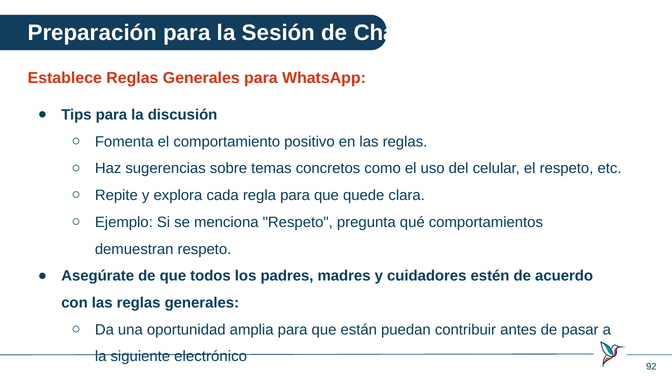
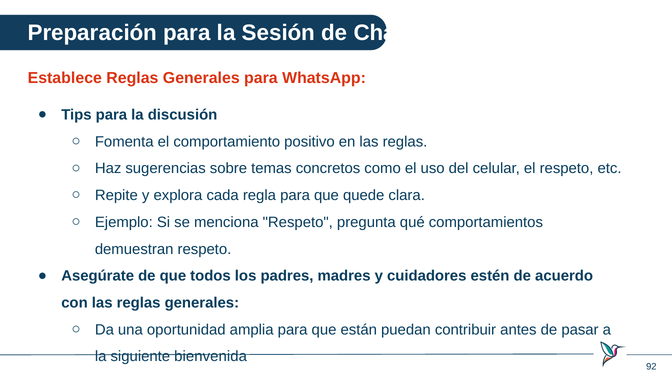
electrónico: electrónico -> bienvenida
